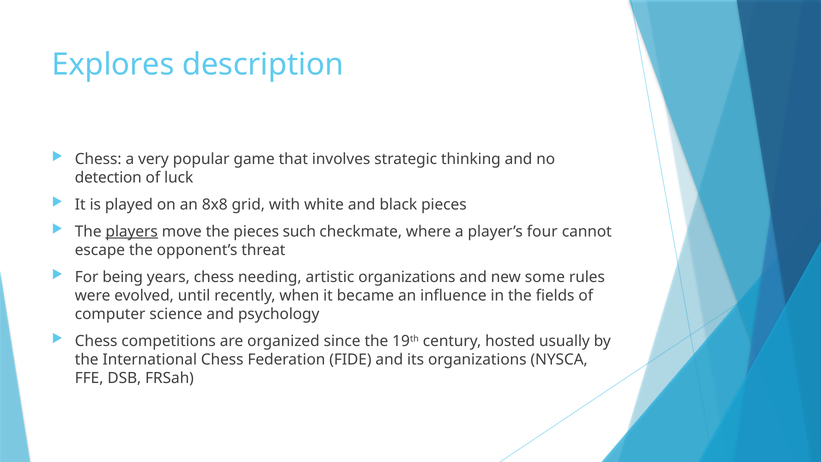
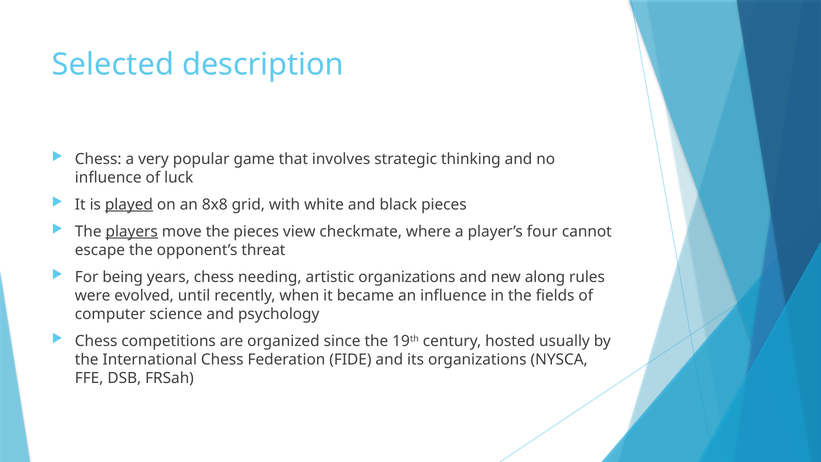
Explores: Explores -> Selected
detection at (108, 177): detection -> influence
played underline: none -> present
such: such -> view
some: some -> along
